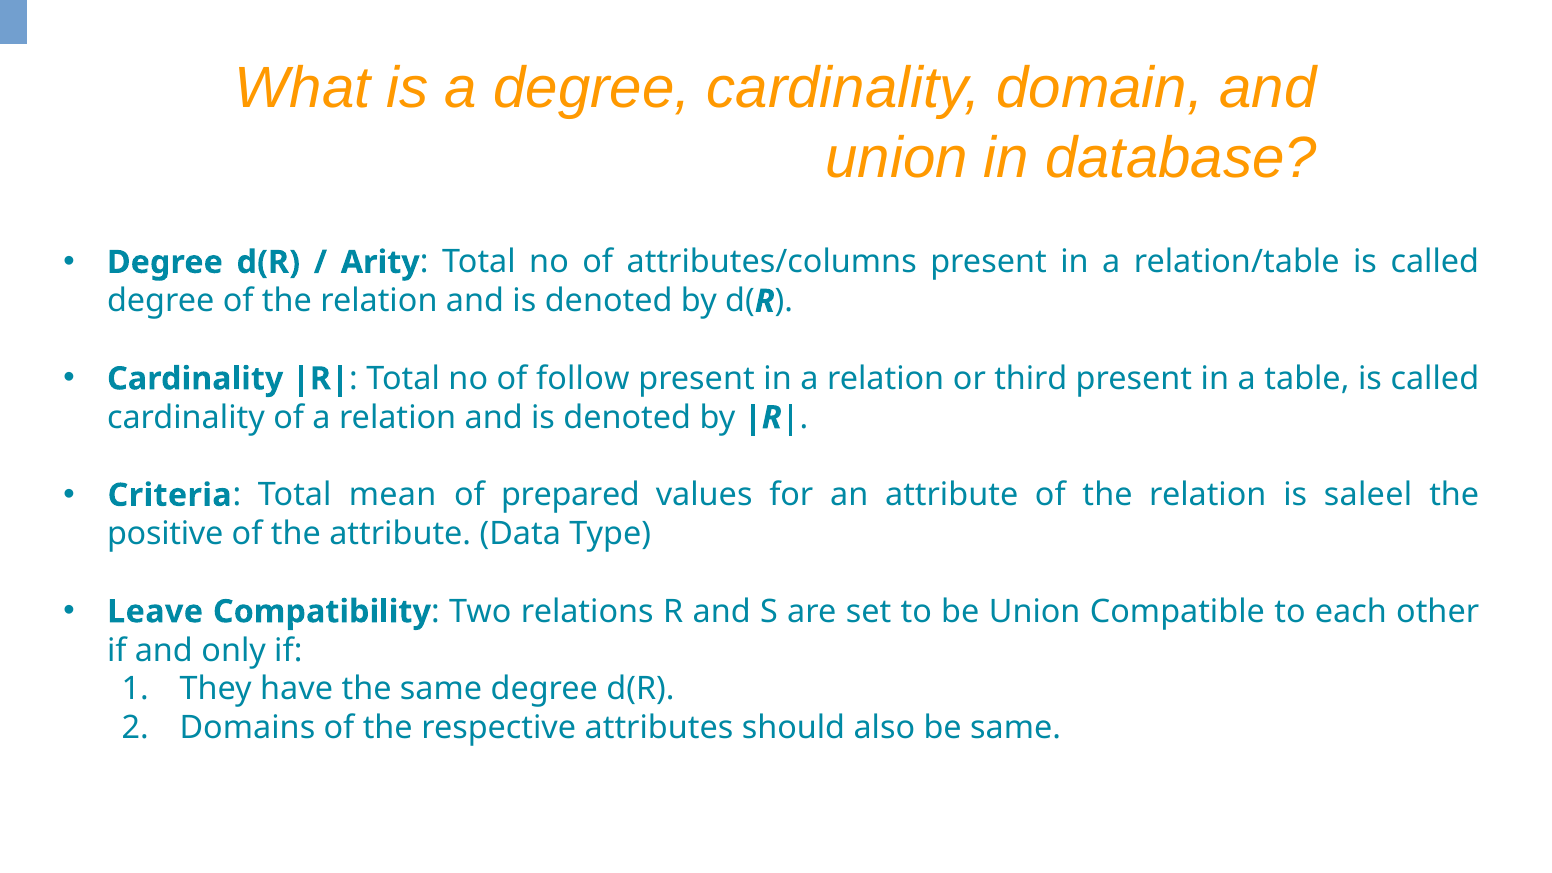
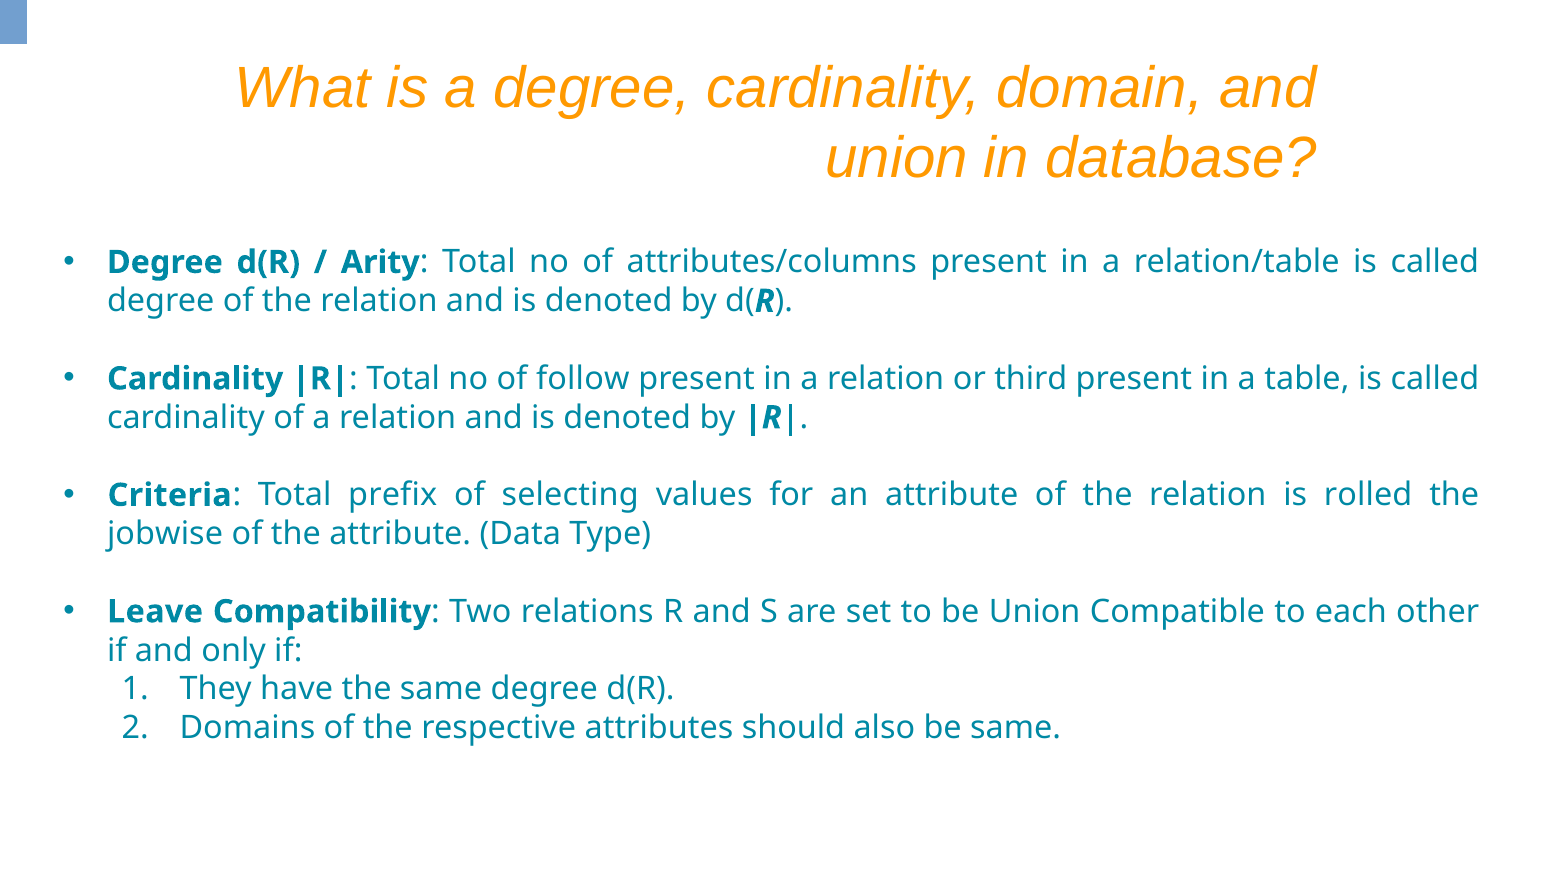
mean: mean -> prefix
prepared: prepared -> selecting
saleel: saleel -> rolled
positive: positive -> jobwise
